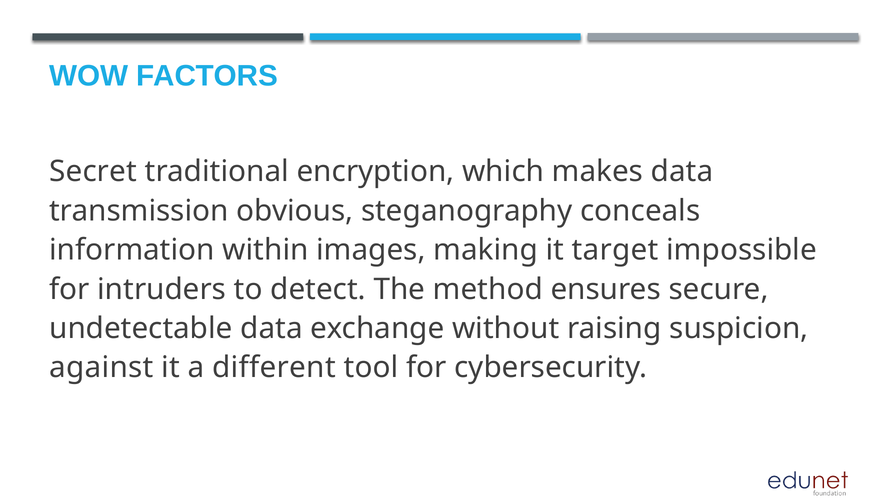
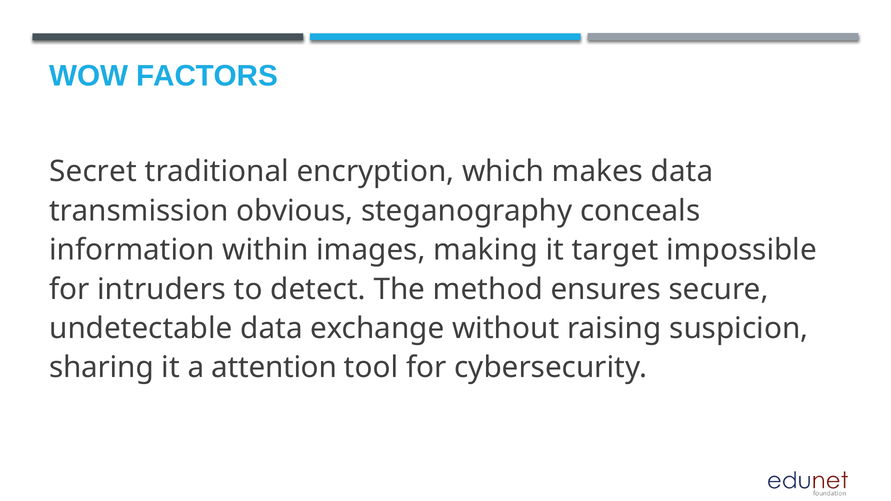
against: against -> sharing
different: different -> attention
